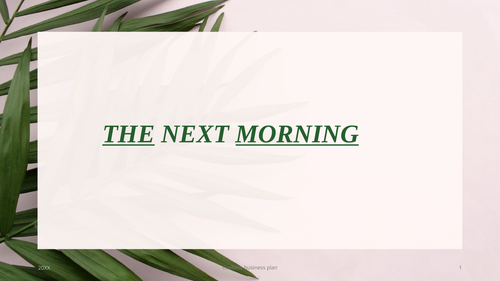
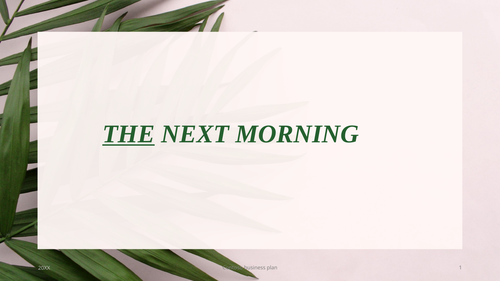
MORNING underline: present -> none
